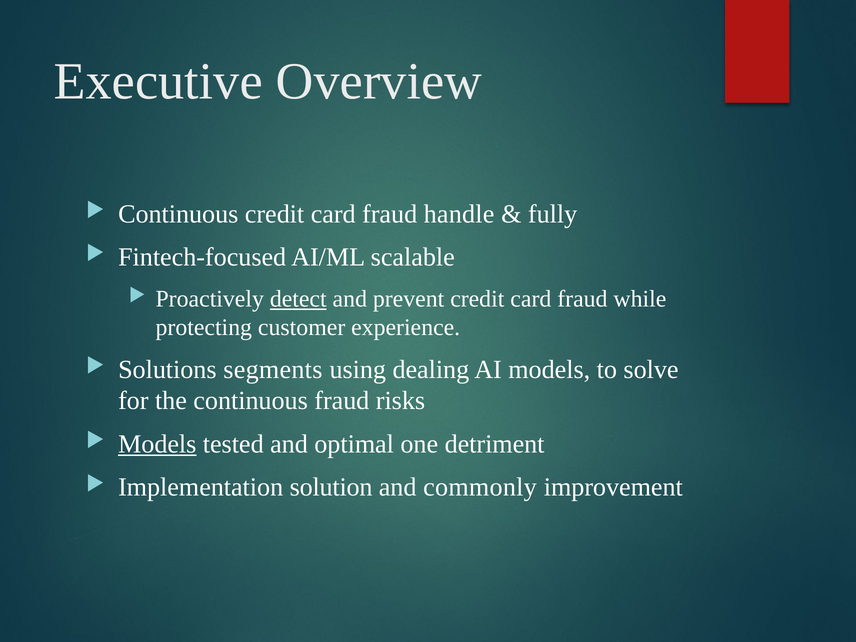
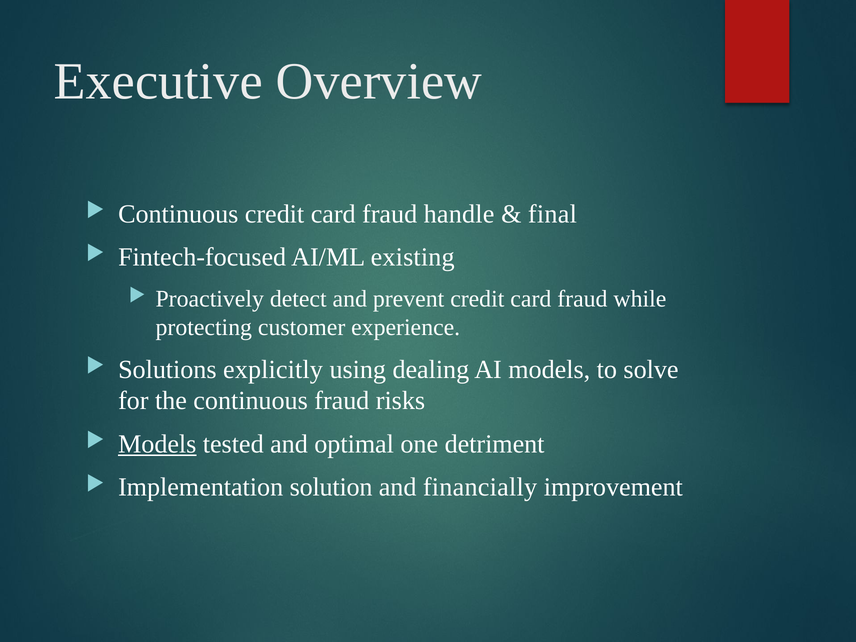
fully: fully -> final
scalable: scalable -> existing
detect underline: present -> none
segments: segments -> explicitly
commonly: commonly -> financially
